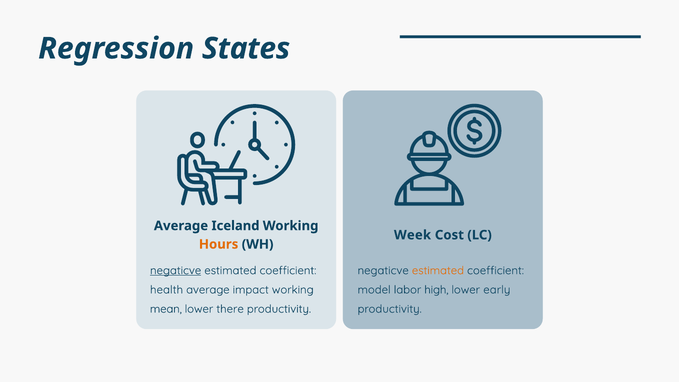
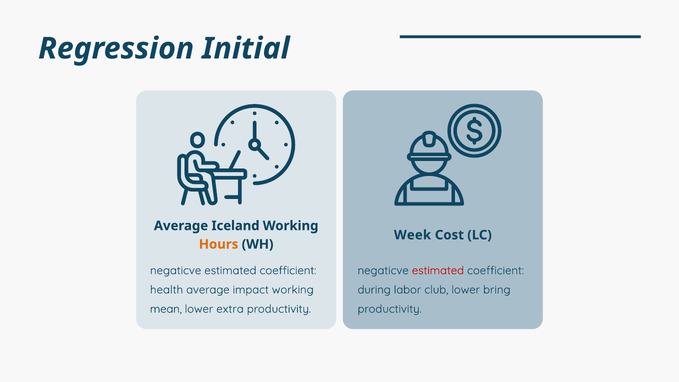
States: States -> Initial
negaticve at (176, 270) underline: present -> none
estimated at (438, 270) colour: orange -> red
model: model -> during
high: high -> club
early: early -> bring
there: there -> extra
